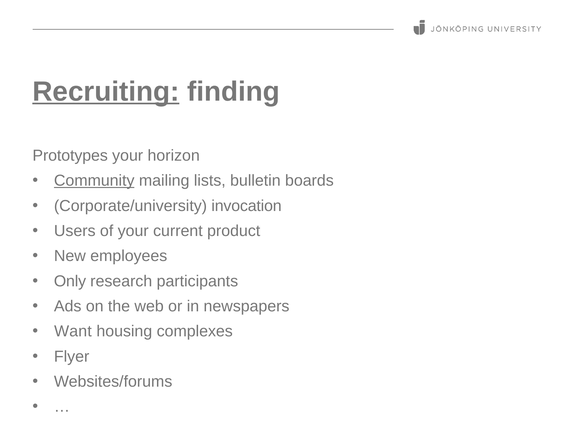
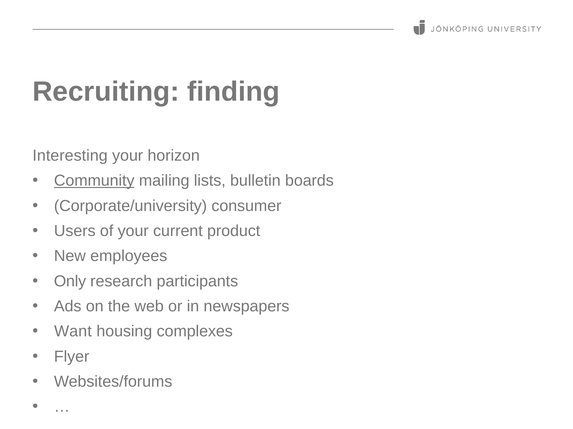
Recruiting underline: present -> none
Prototypes: Prototypes -> Interesting
invocation: invocation -> consumer
